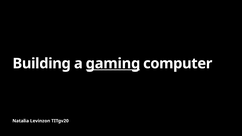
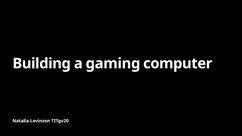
gaming underline: present -> none
